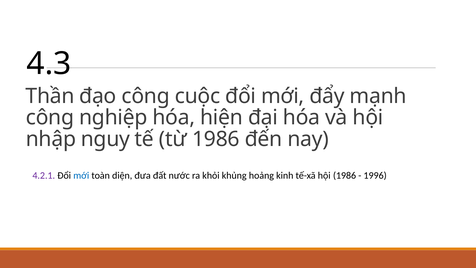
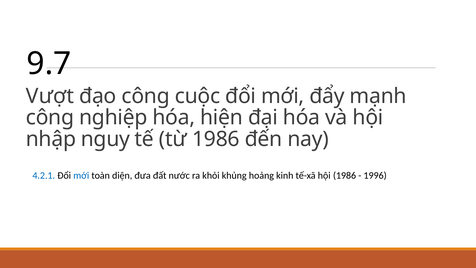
4.3: 4.3 -> 9.7
Thần: Thần -> Vượt
4.2.1 colour: purple -> blue
